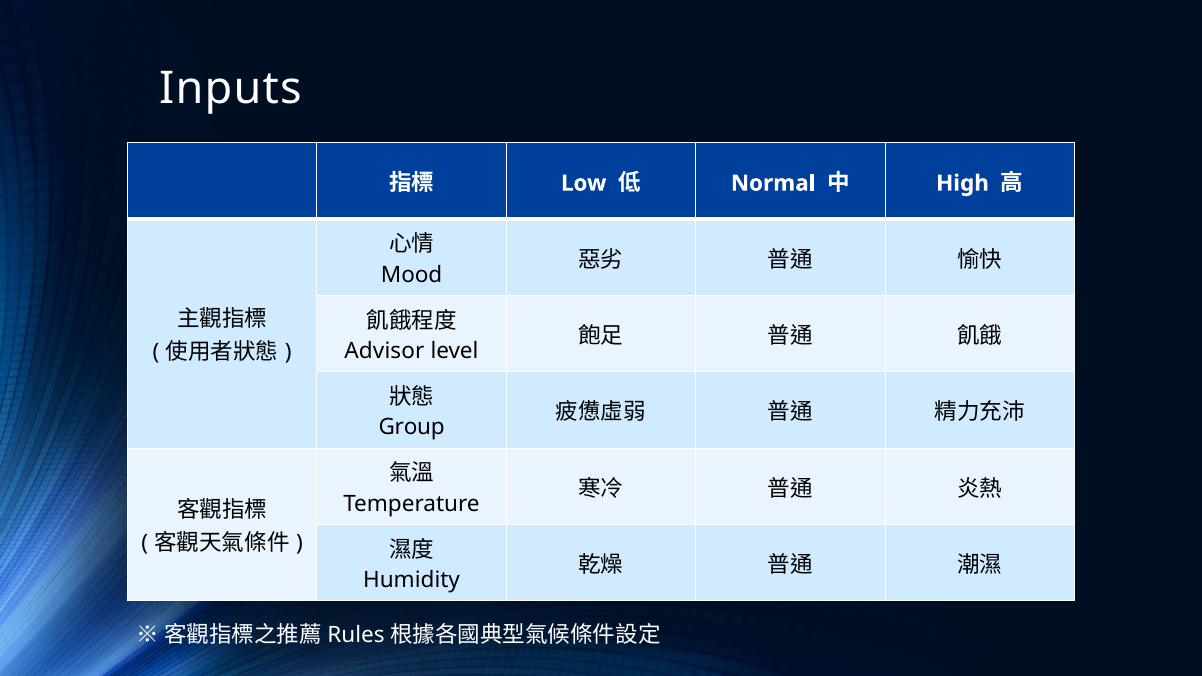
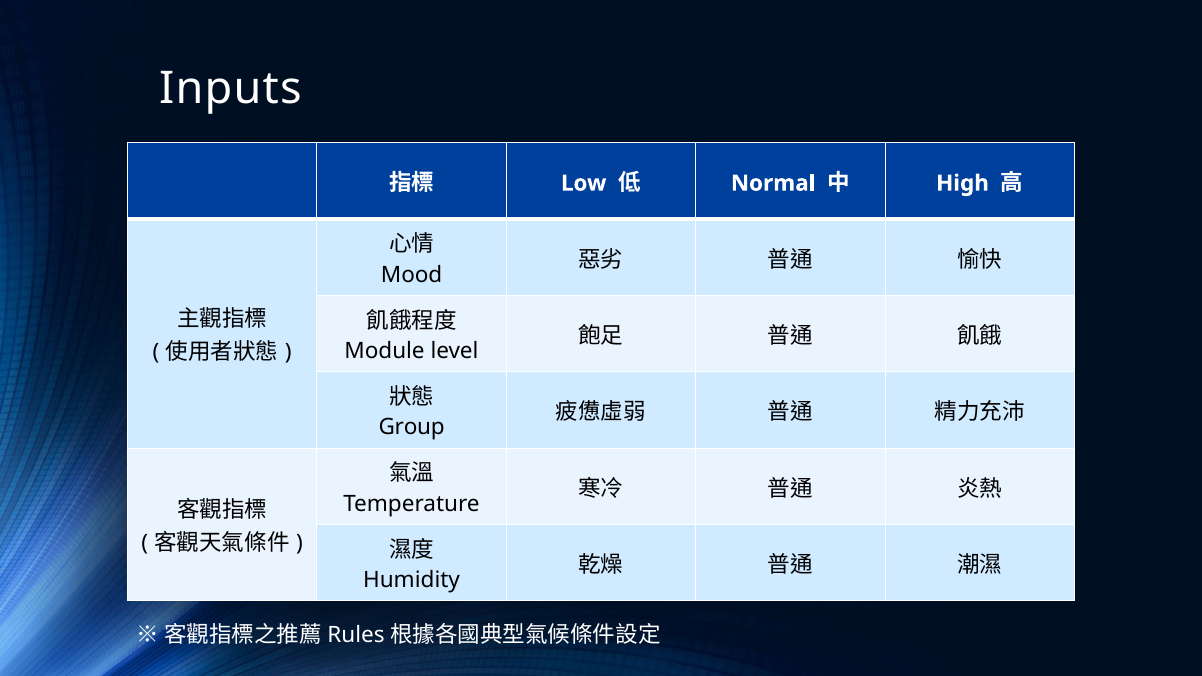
Advisor: Advisor -> Module
